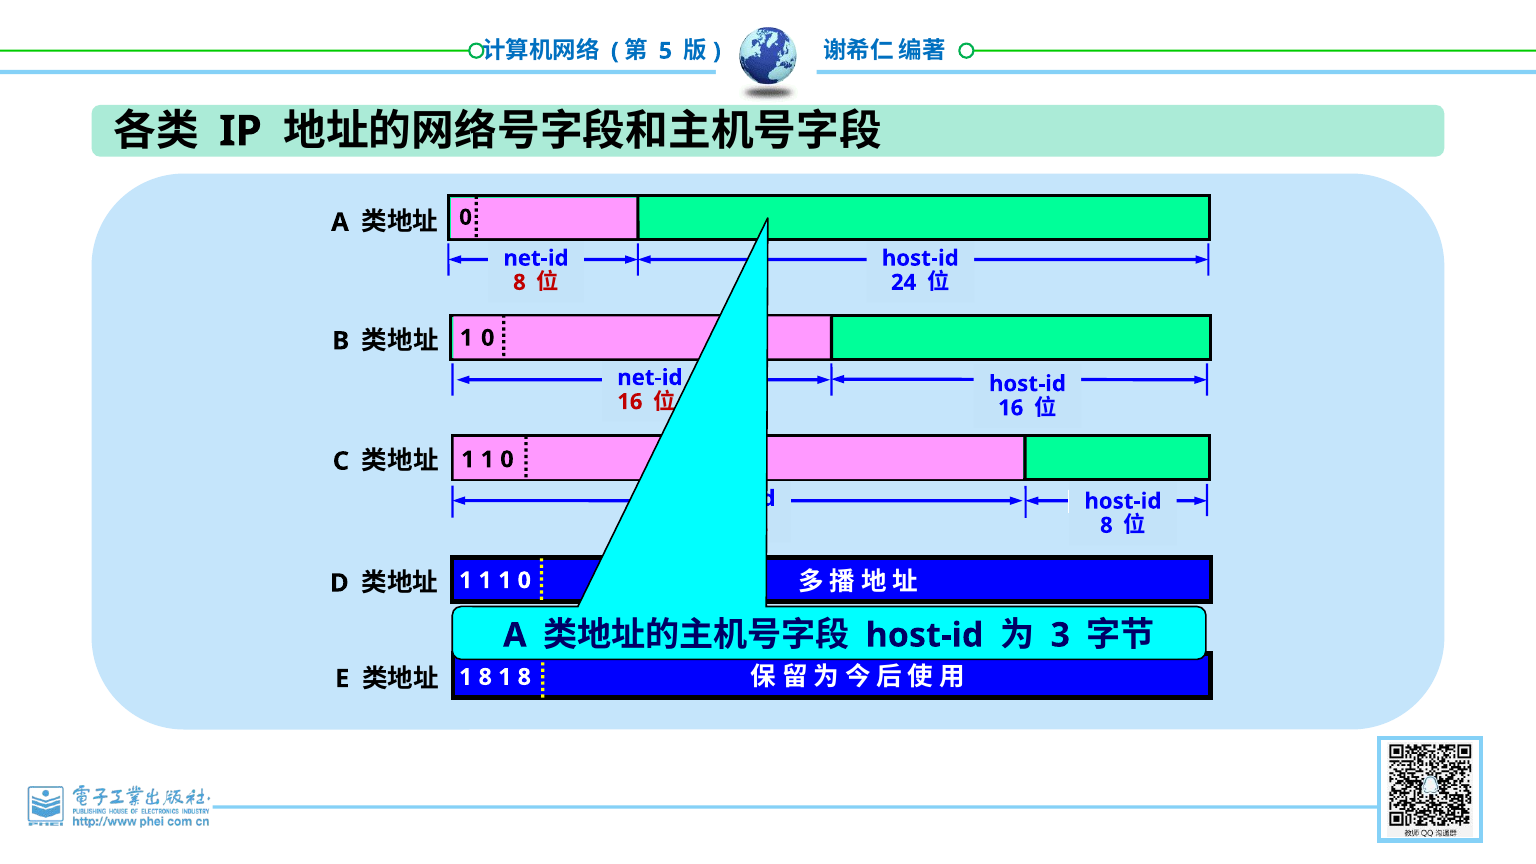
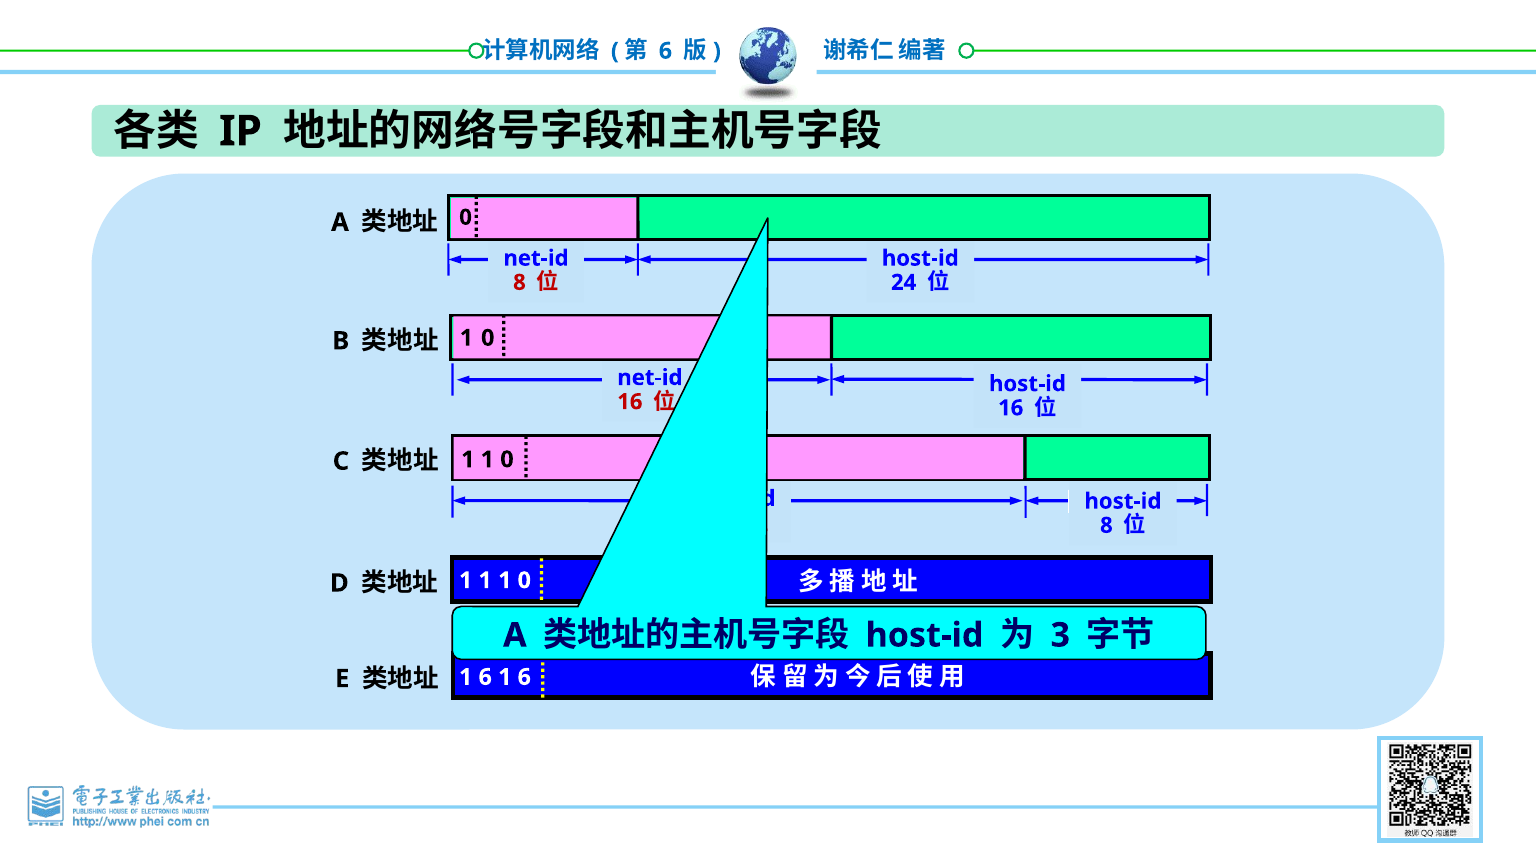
5 at (665, 51): 5 -> 6
8 at (485, 677): 8 -> 6
8 at (524, 677): 8 -> 6
